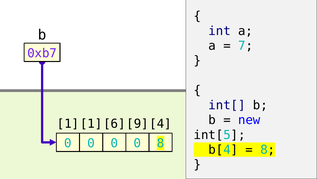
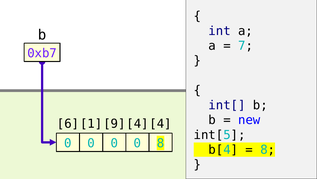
1 at (68, 123): 1 -> 6
6: 6 -> 9
9 at (137, 123): 9 -> 4
